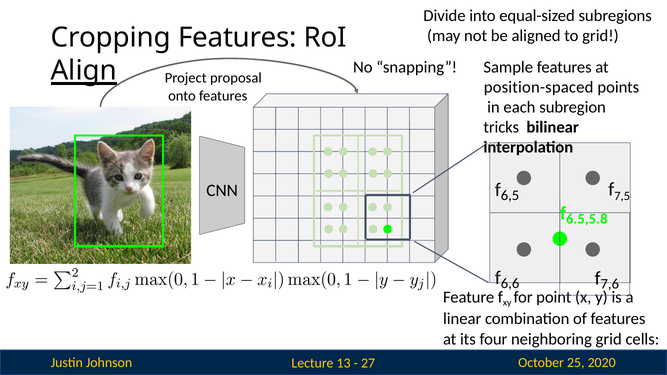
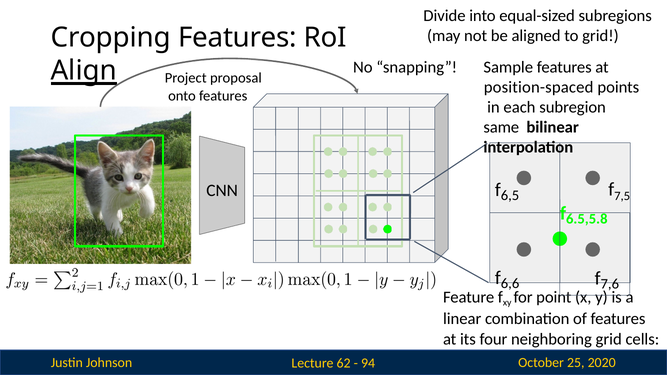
tricks: tricks -> same
13: 13 -> 62
27: 27 -> 94
